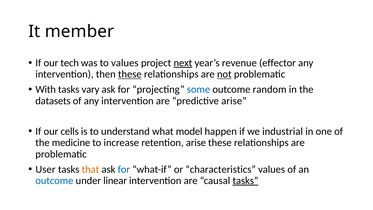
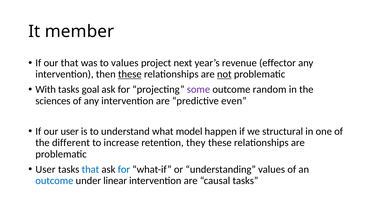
our tech: tech -> that
next underline: present -> none
vary: vary -> goal
some colour: blue -> purple
datasets: datasets -> sciences
predictive arise: arise -> even
our cells: cells -> user
industrial: industrial -> structural
medicine: medicine -> different
retention arise: arise -> they
that at (90, 169) colour: orange -> blue
characteristics: characteristics -> understanding
tasks at (245, 180) underline: present -> none
